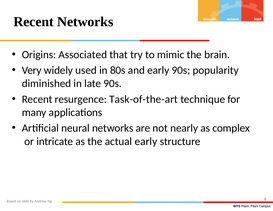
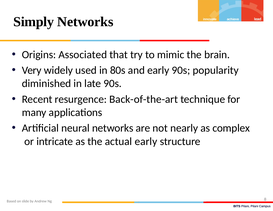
Recent at (34, 22): Recent -> Simply
Task-of-the-art: Task-of-the-art -> Back-of-the-art
